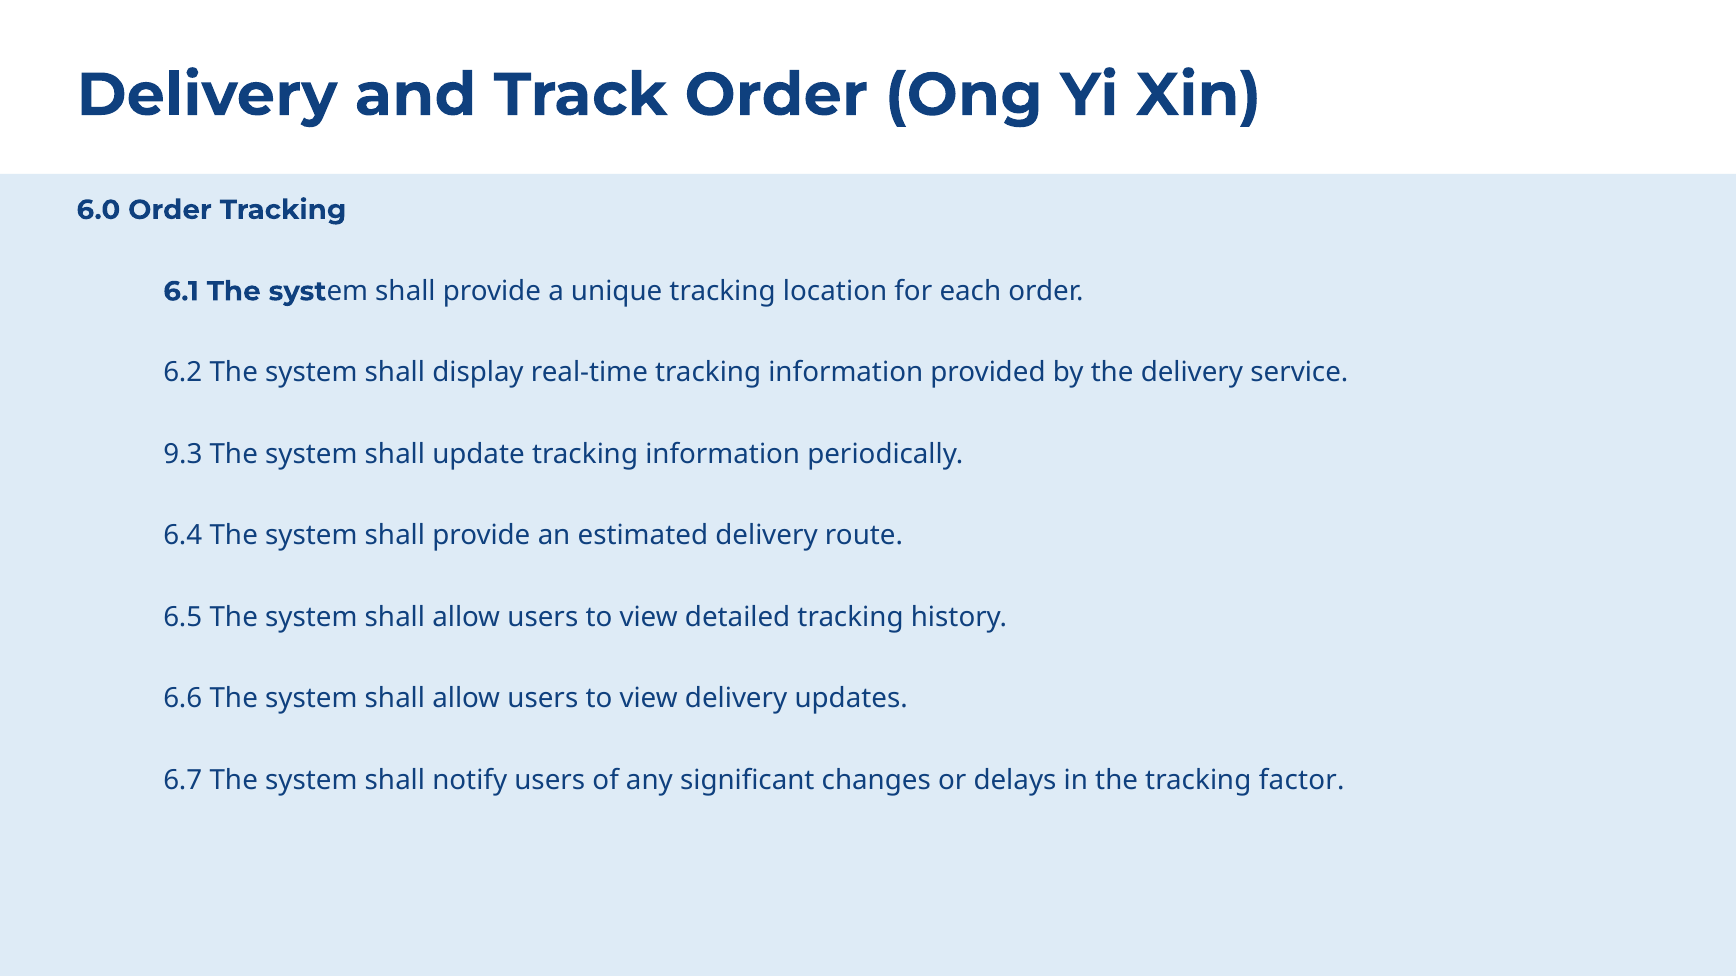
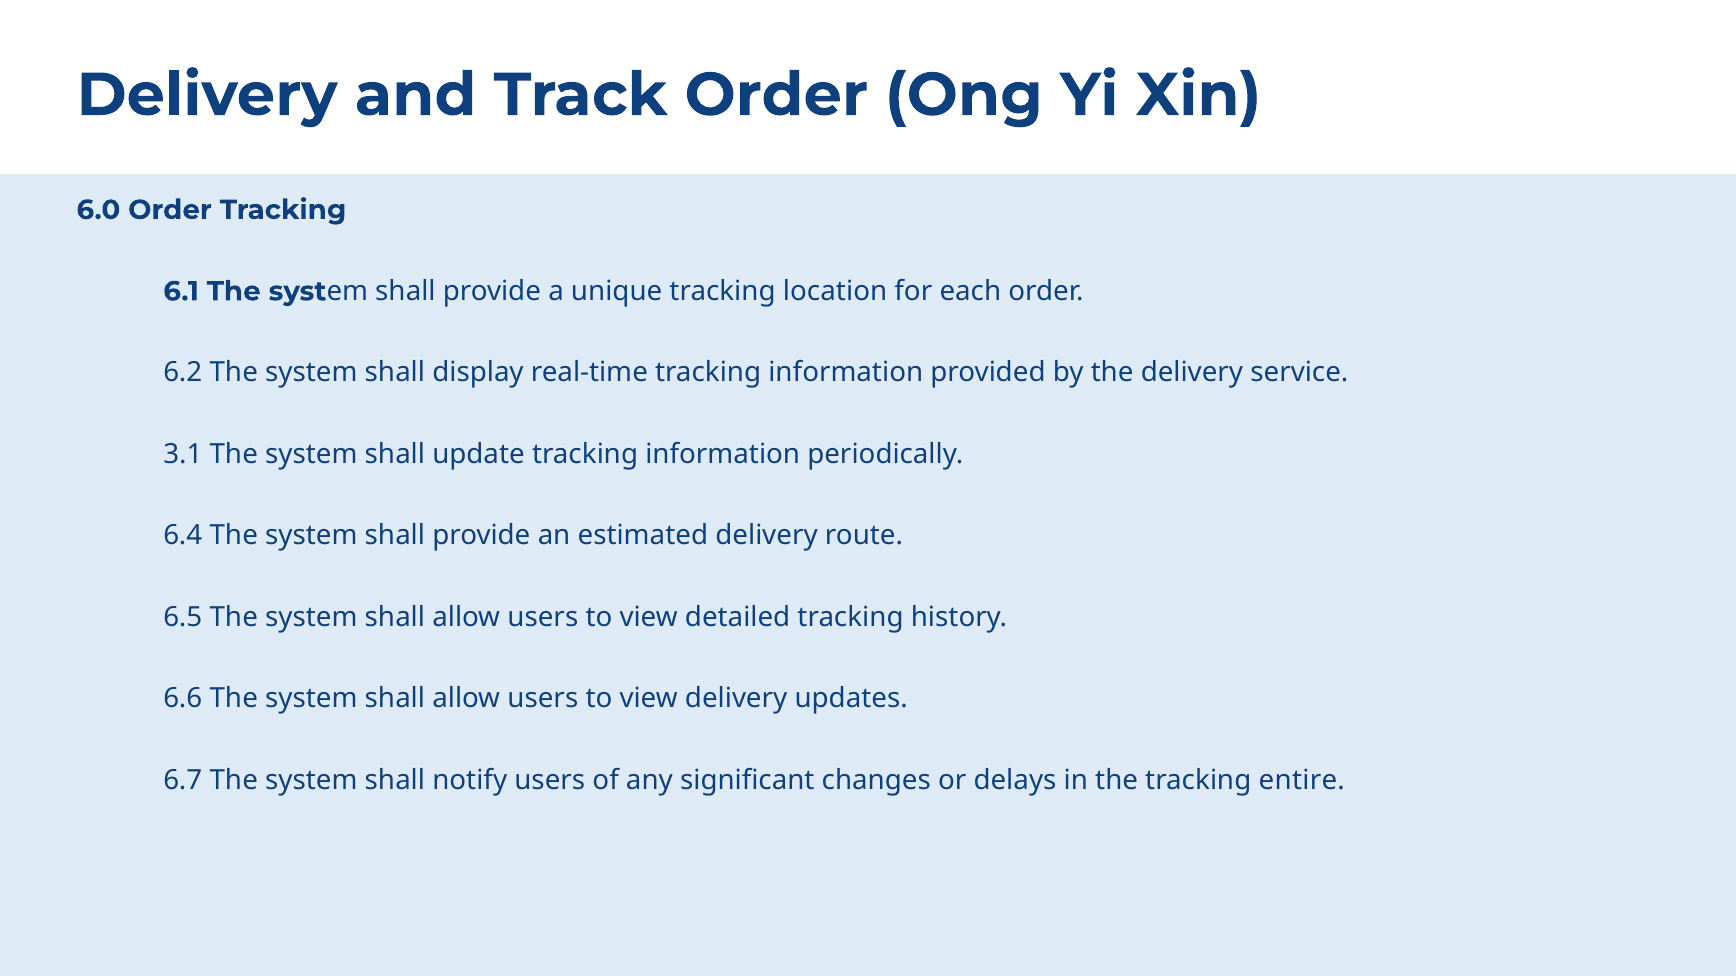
9.3: 9.3 -> 3.1
factor: factor -> entire
